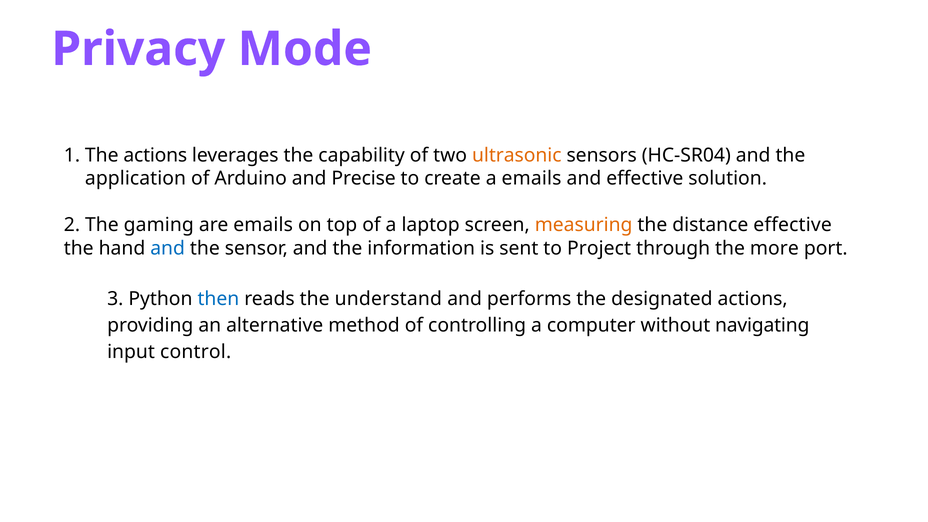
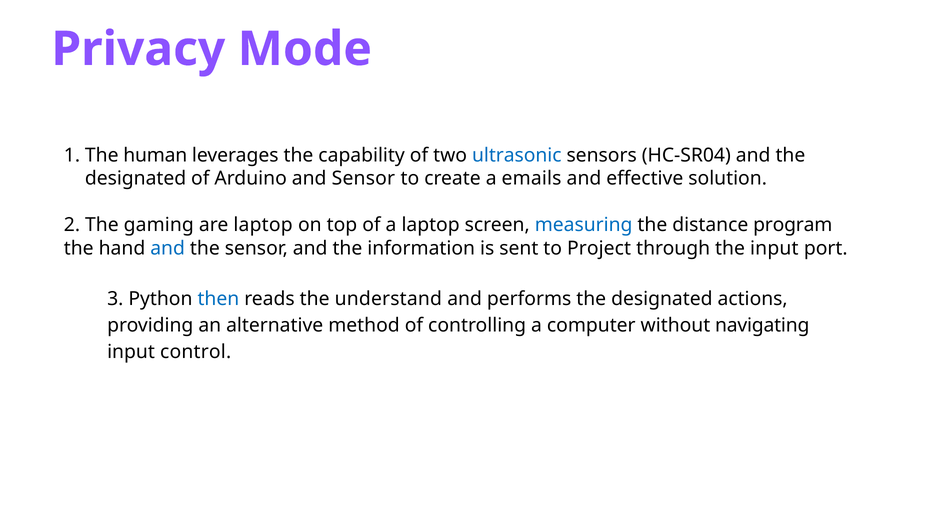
The actions: actions -> human
ultrasonic colour: orange -> blue
application at (136, 179): application -> designated
and Precise: Precise -> Sensor
are emails: emails -> laptop
measuring colour: orange -> blue
distance effective: effective -> program
the more: more -> input
